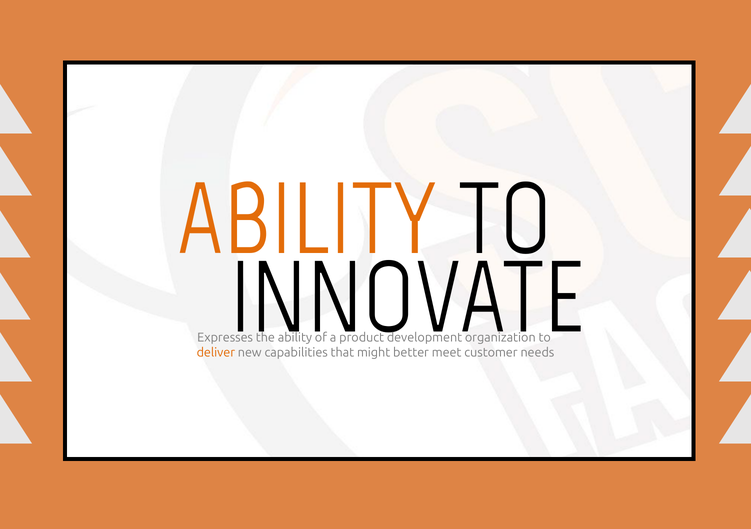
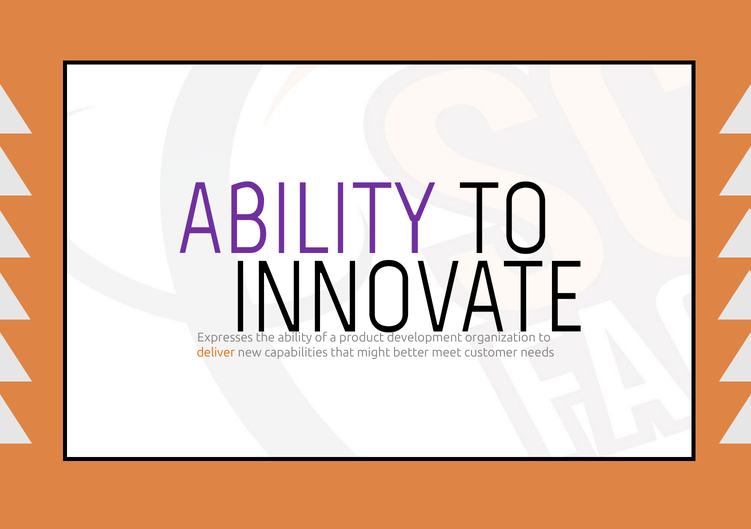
ABILITY at (307, 220) colour: orange -> purple
